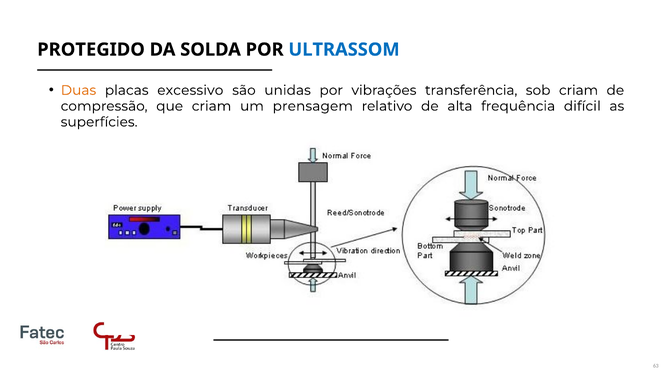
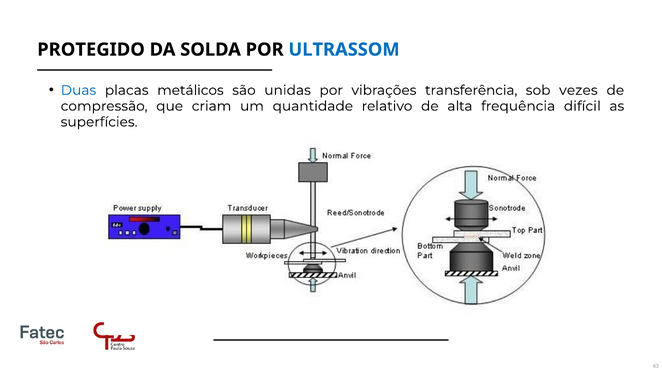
Duas colour: orange -> blue
excessivo: excessivo -> metálicos
sob criam: criam -> vezes
prensagem: prensagem -> quantidade
